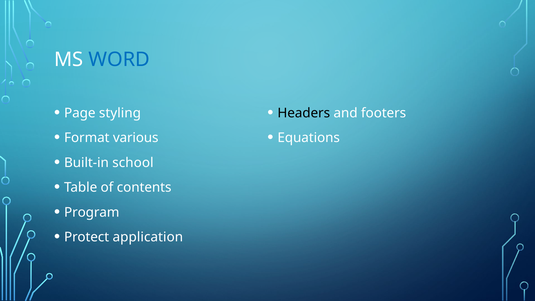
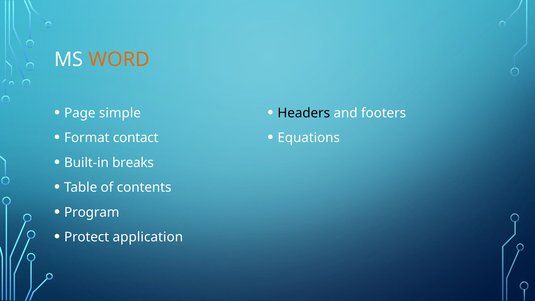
WORD colour: blue -> orange
styling: styling -> simple
various: various -> contact
school: school -> breaks
